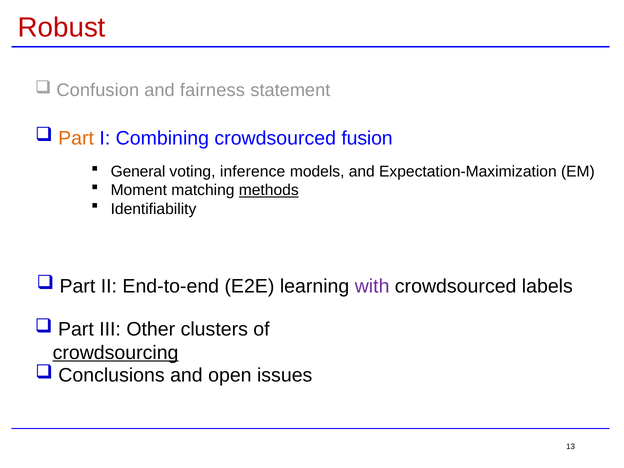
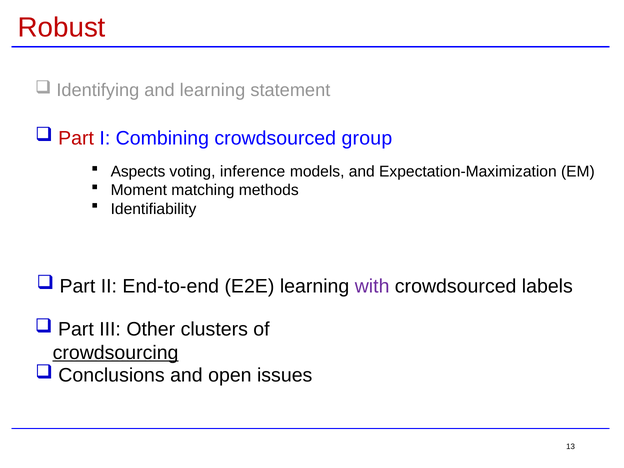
Confusion: Confusion -> Identifying
and fairness: fairness -> learning
Part at (76, 138) colour: orange -> red
fusion: fusion -> group
General: General -> Aspects
methods underline: present -> none
